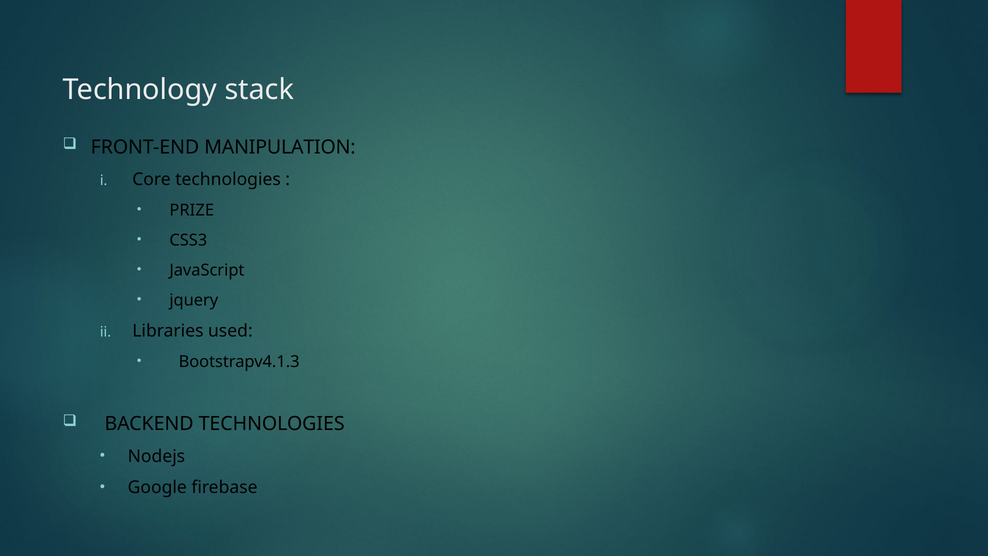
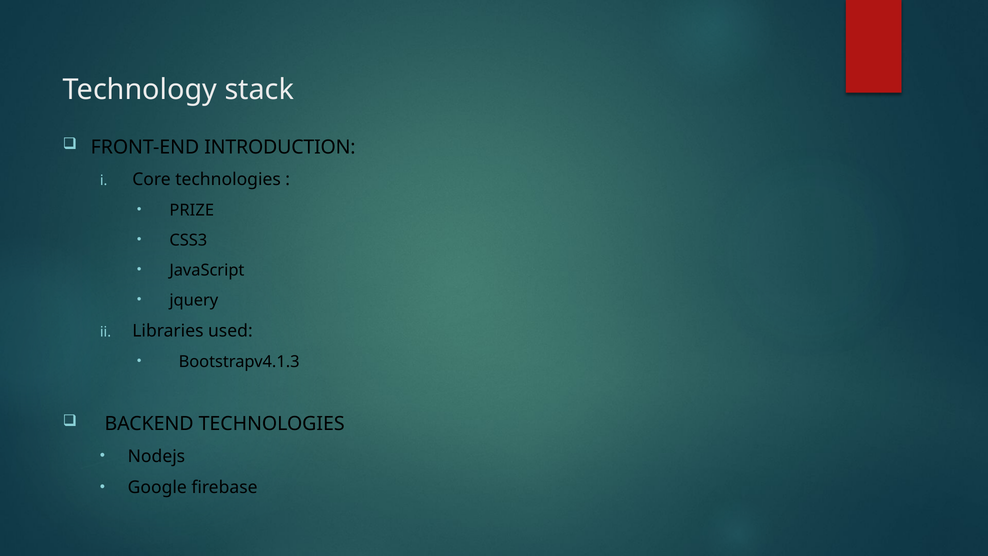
MANIPULATION: MANIPULATION -> INTRODUCTION
